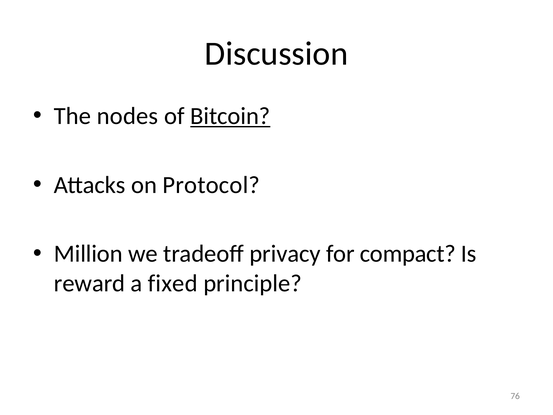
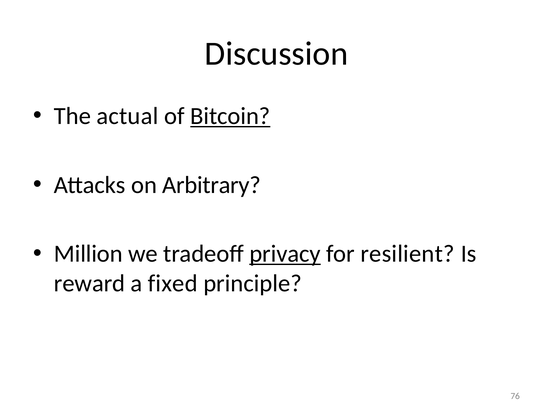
nodes: nodes -> actual
Protocol: Protocol -> Arbitrary
privacy underline: none -> present
compact: compact -> resilient
